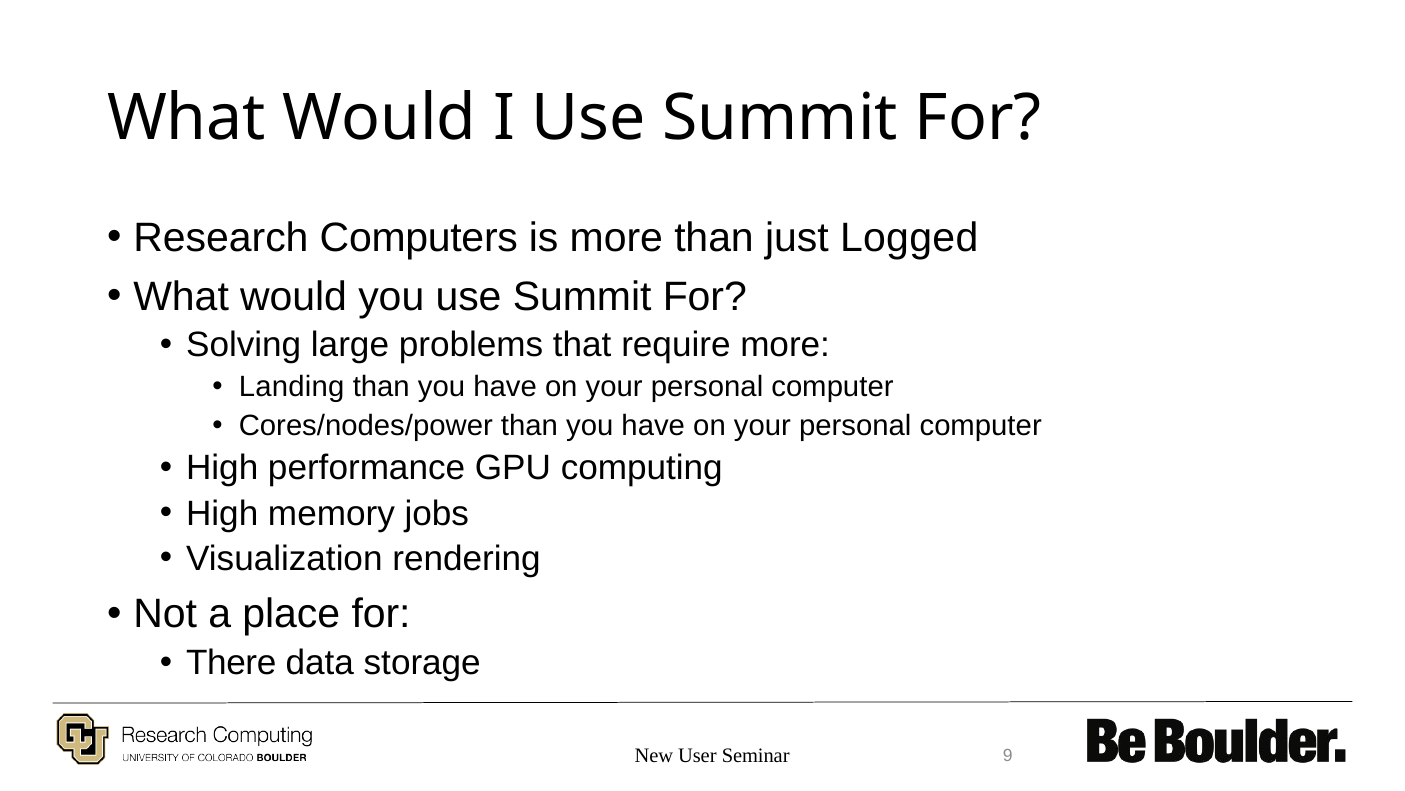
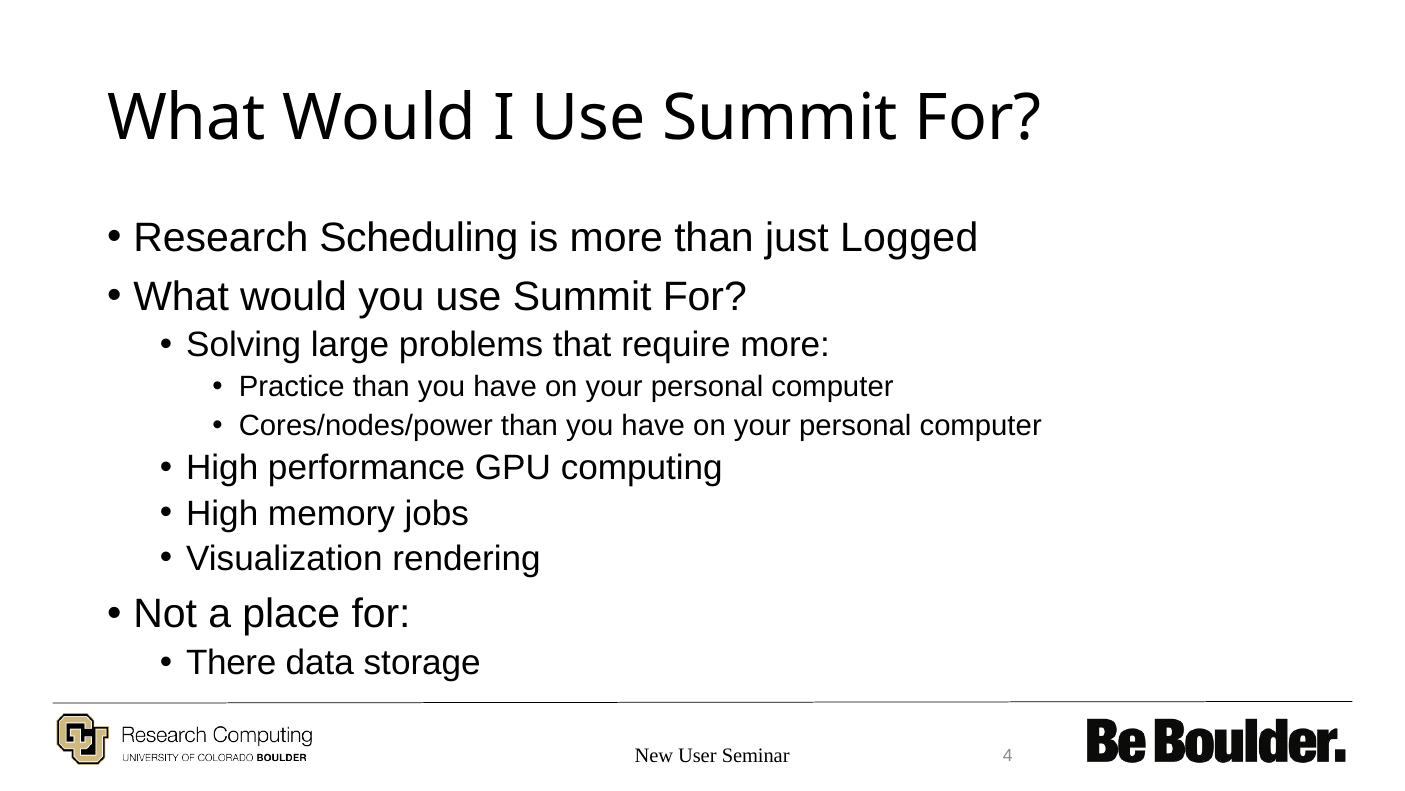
Computers: Computers -> Scheduling
Landing: Landing -> Practice
9: 9 -> 4
